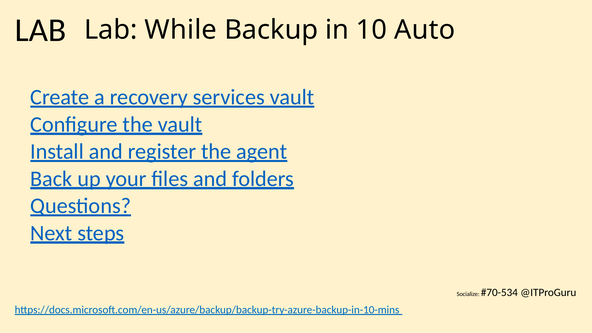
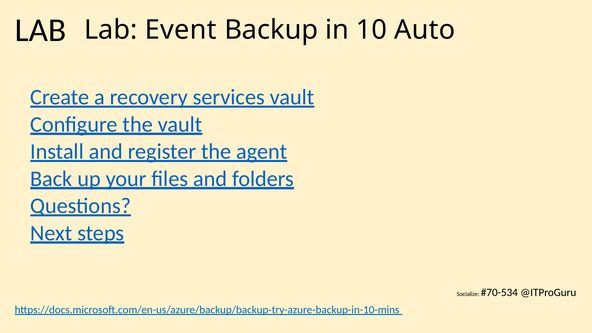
While: While -> Event
